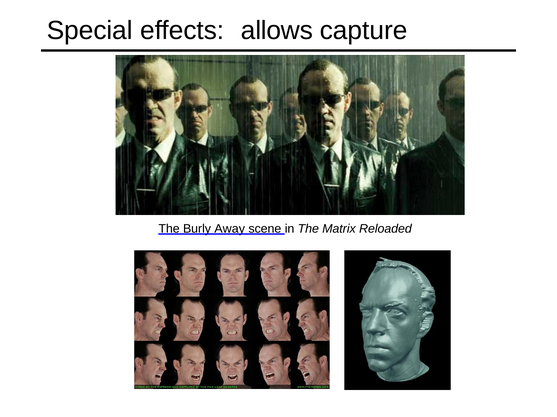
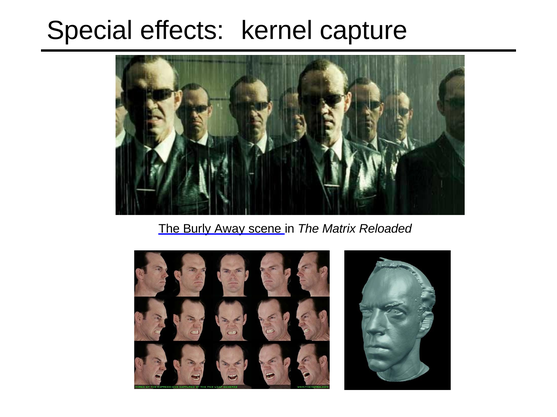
allows: allows -> kernel
